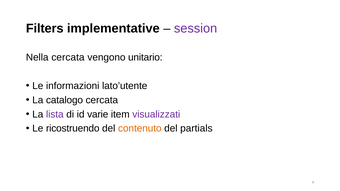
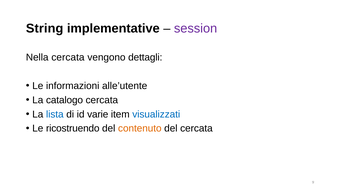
Filters: Filters -> String
unitario: unitario -> dettagli
lato’utente: lato’utente -> alle’utente
lista colour: purple -> blue
visualizzati colour: purple -> blue
del partials: partials -> cercata
